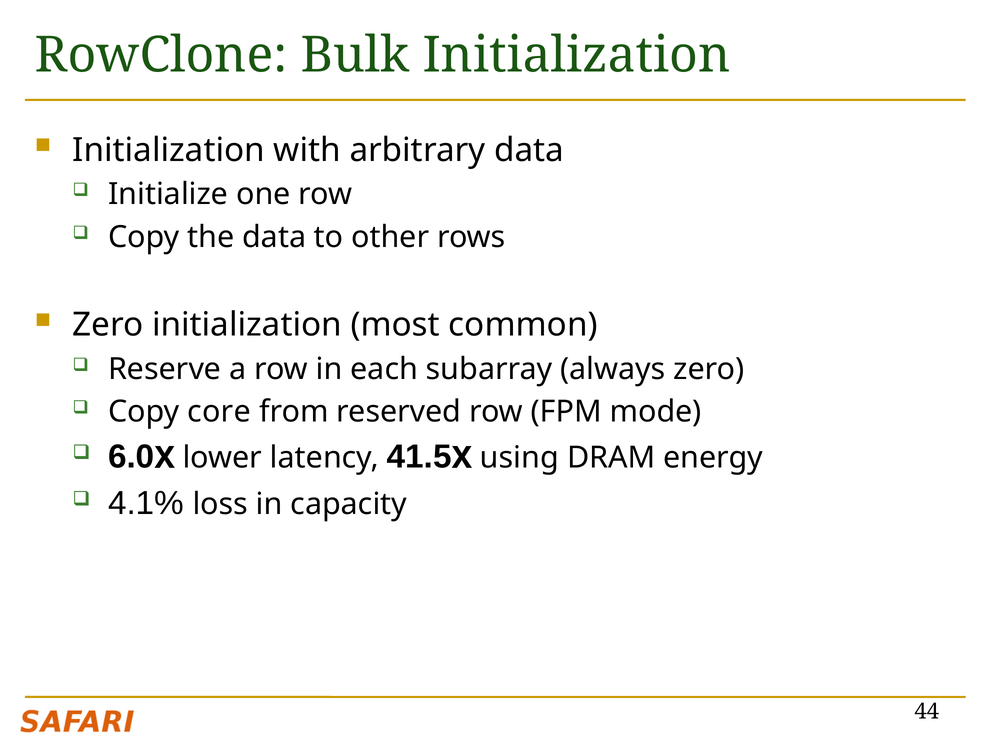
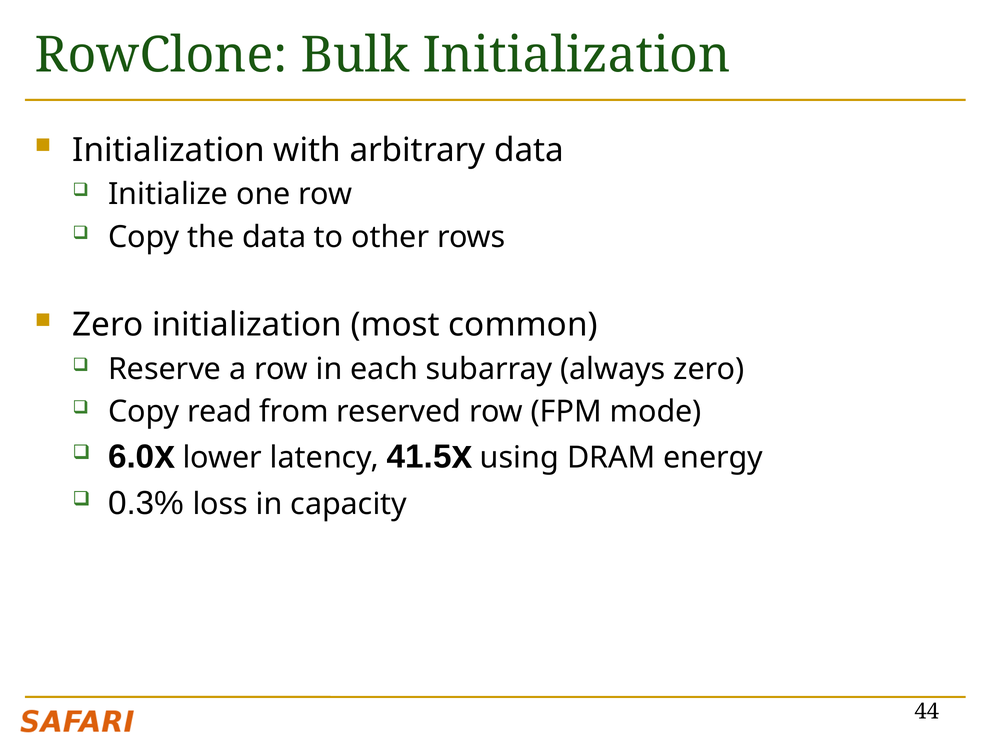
core: core -> read
4.1%: 4.1% -> 0.3%
